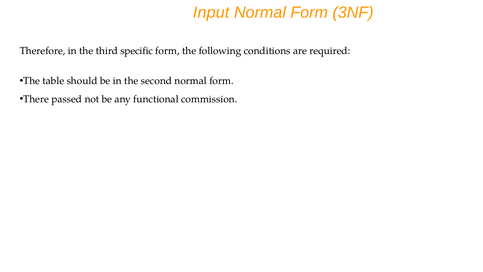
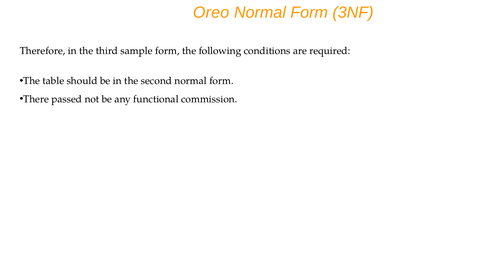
Input: Input -> Oreo
specific: specific -> sample
